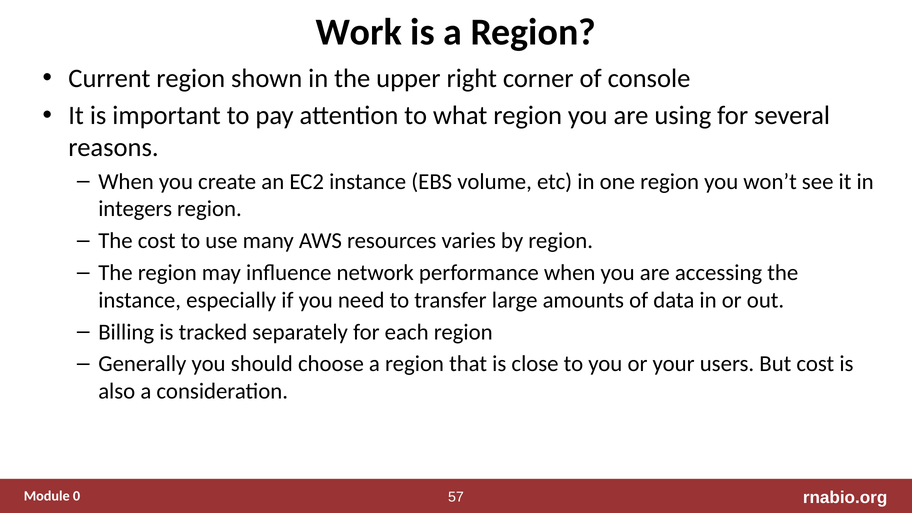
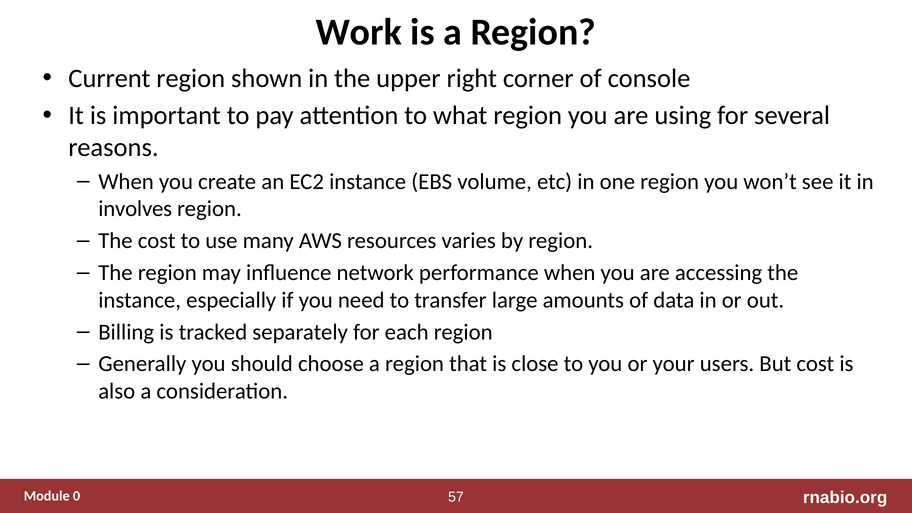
integers: integers -> involves
